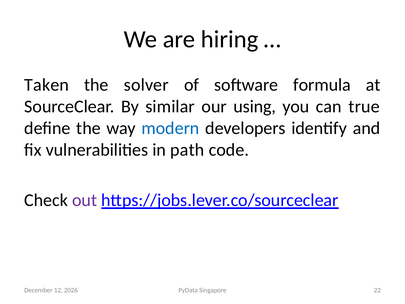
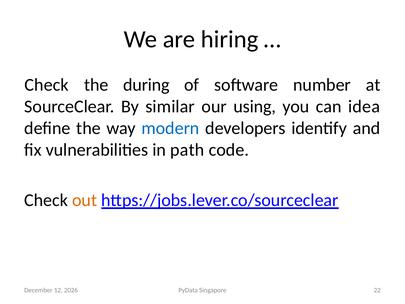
Taken at (47, 85): Taken -> Check
solver: solver -> during
formula: formula -> number
true: true -> idea
out colour: purple -> orange
